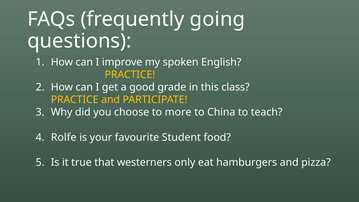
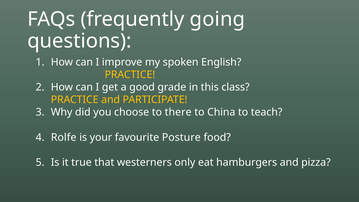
more: more -> there
Student: Student -> Posture
